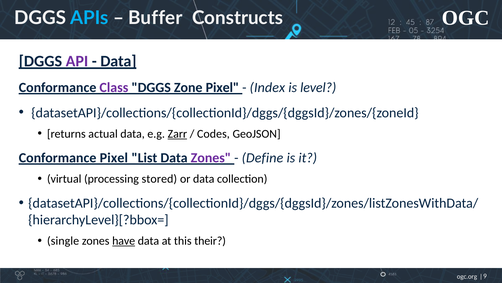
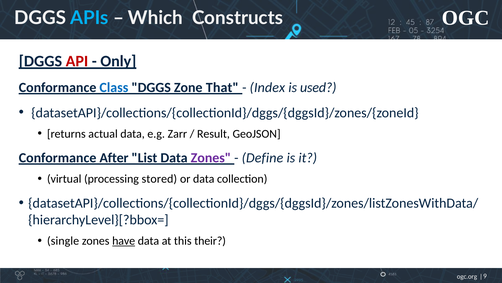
Buffer: Buffer -> Which
API colour: purple -> red
Data at (118, 61): Data -> Only
Class colour: purple -> blue
Zone Pixel: Pixel -> That
level: level -> used
Zarr underline: present -> none
Codes: Codes -> Result
Conformance Pixel: Pixel -> After
